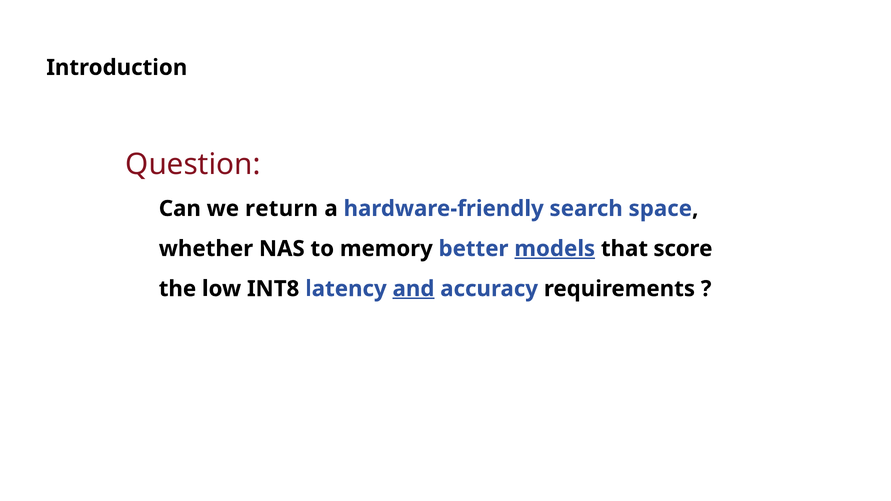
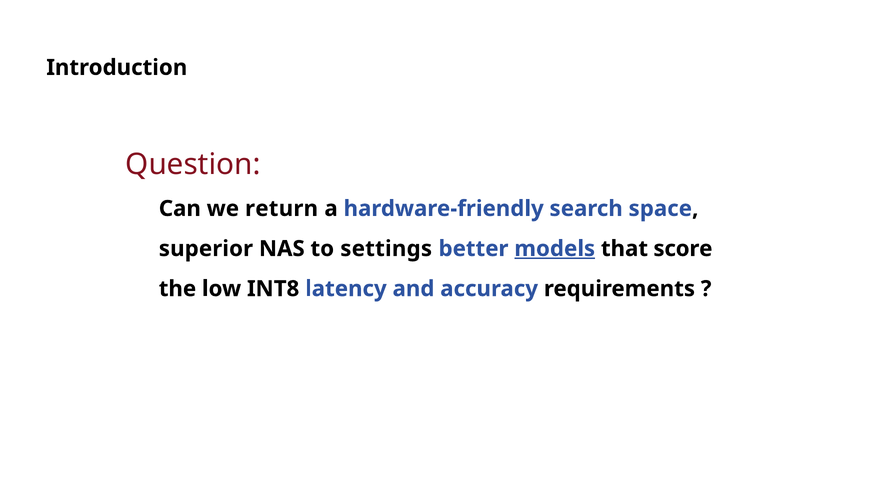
whether: whether -> superior
memory: memory -> settings
and underline: present -> none
